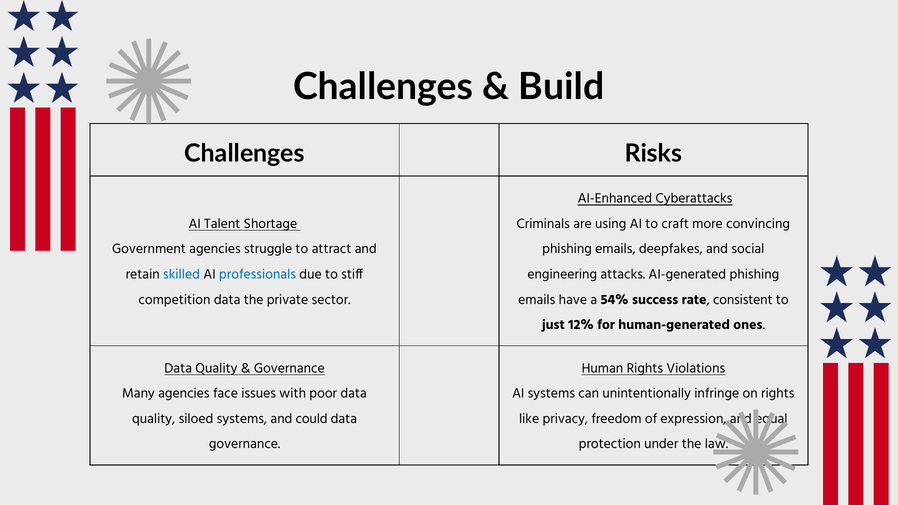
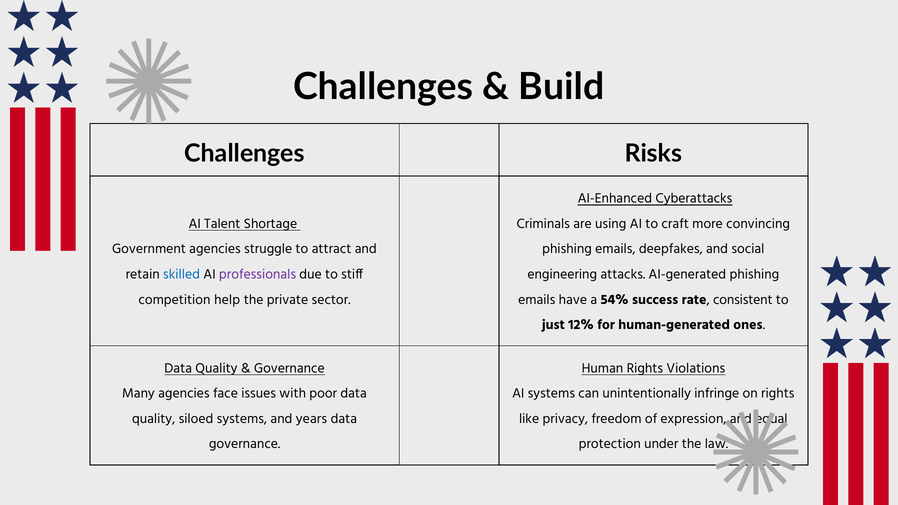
professionals colour: blue -> purple
competition data: data -> help
could: could -> years
